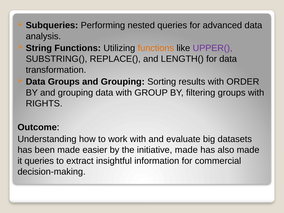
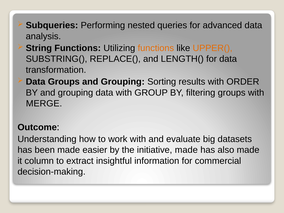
UPPER( colour: purple -> orange
RIGHTS: RIGHTS -> MERGE
it queries: queries -> column
